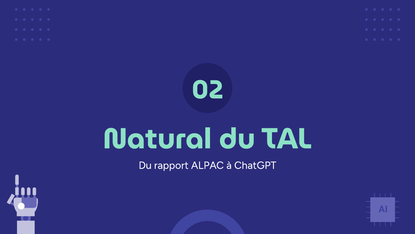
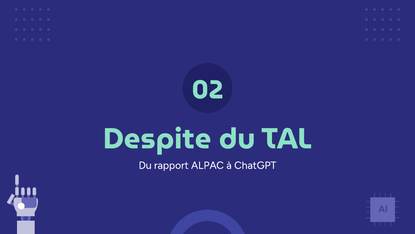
Natural: Natural -> Despite
